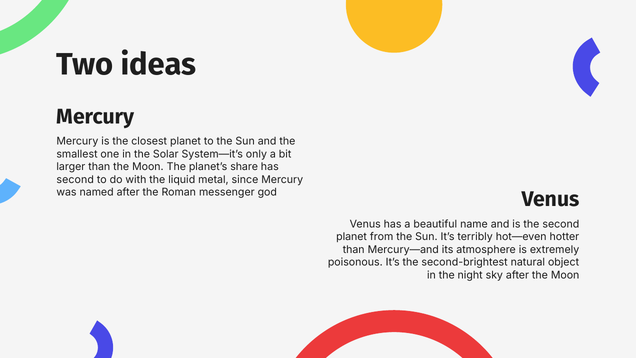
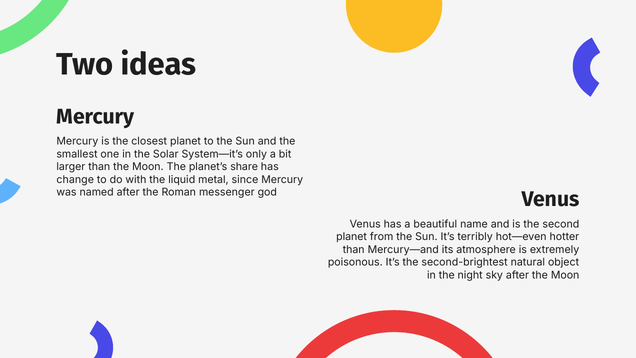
second at (75, 180): second -> change
